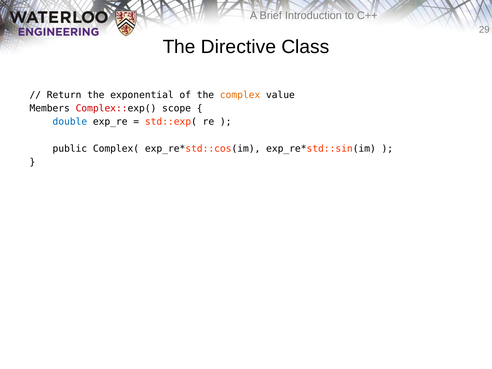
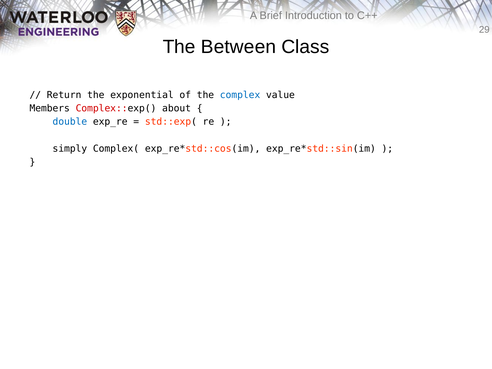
Directive: Directive -> Between
complex colour: orange -> blue
scope: scope -> about
public: public -> simply
